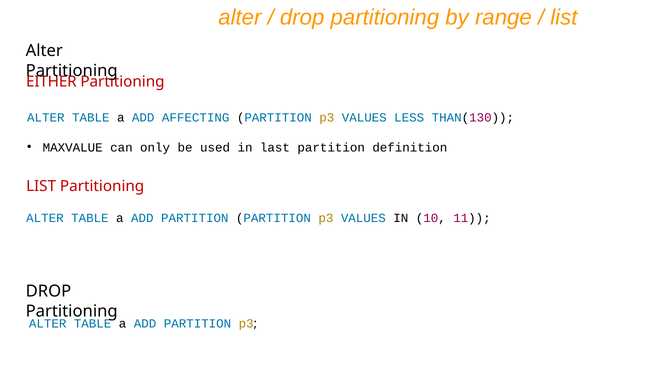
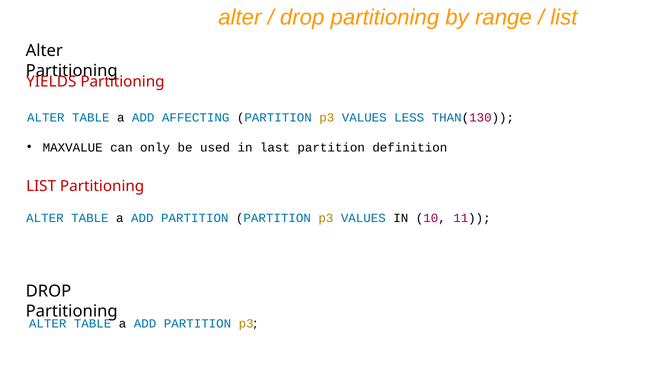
EITHER: EITHER -> YIELDS
